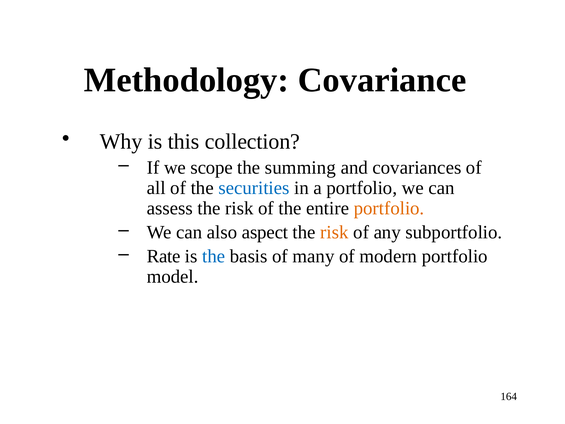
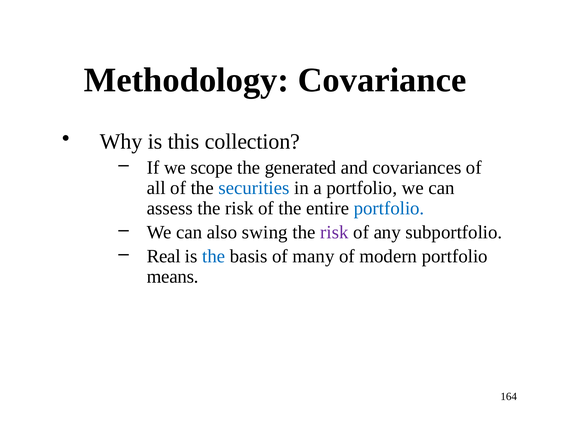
summing: summing -> generated
portfolio at (389, 208) colour: orange -> blue
aspect: aspect -> swing
risk at (334, 232) colour: orange -> purple
Rate: Rate -> Real
model: model -> means
